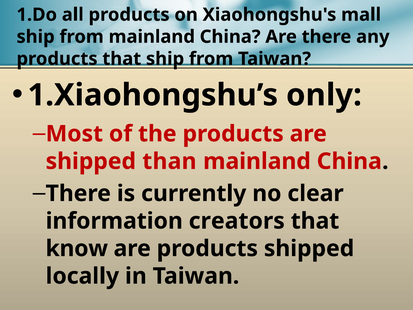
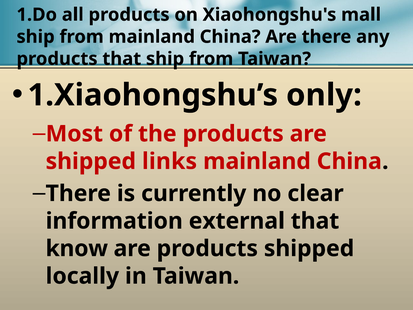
than: than -> links
creators: creators -> external
